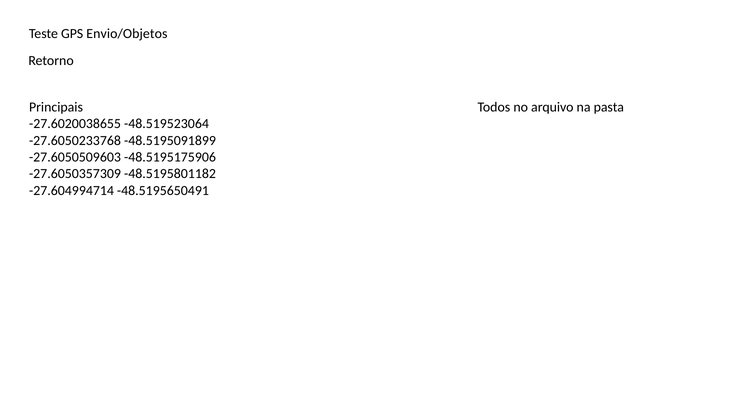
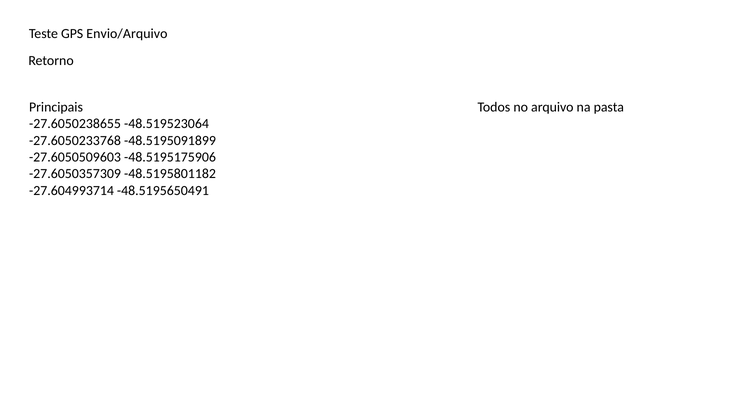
Envio/Objetos: Envio/Objetos -> Envio/Arquivo
-27.6020038655: -27.6020038655 -> -27.6050238655
-27.604994714: -27.604994714 -> -27.604993714
